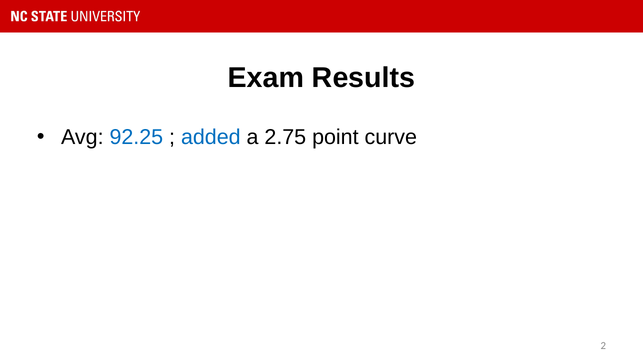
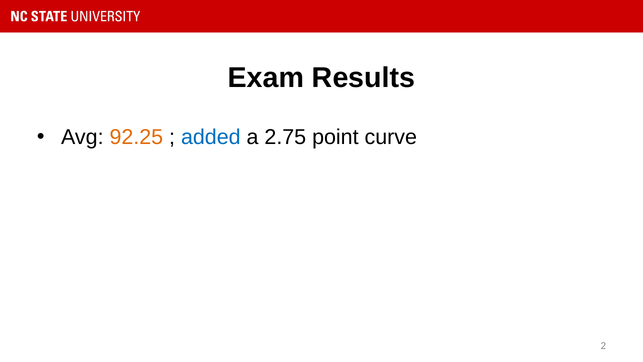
92.25 colour: blue -> orange
